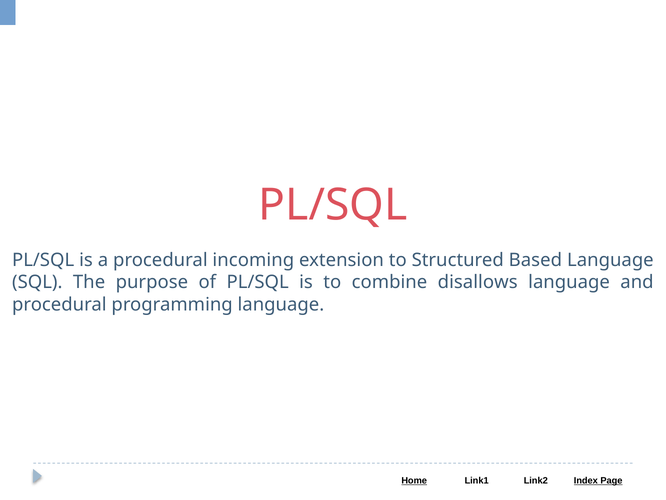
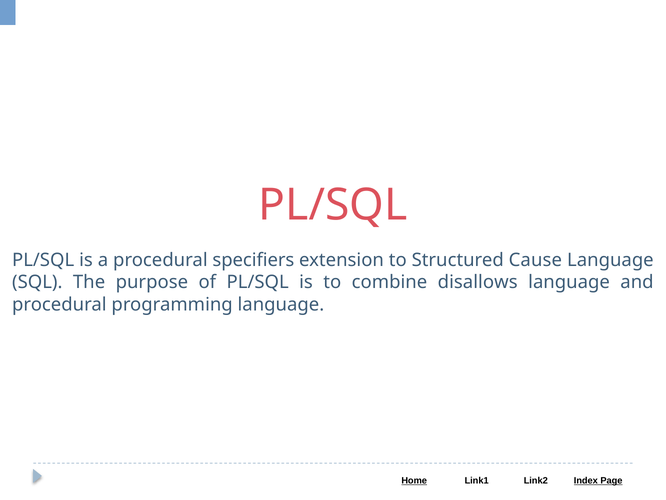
incoming: incoming -> specifiers
Based: Based -> Cause
